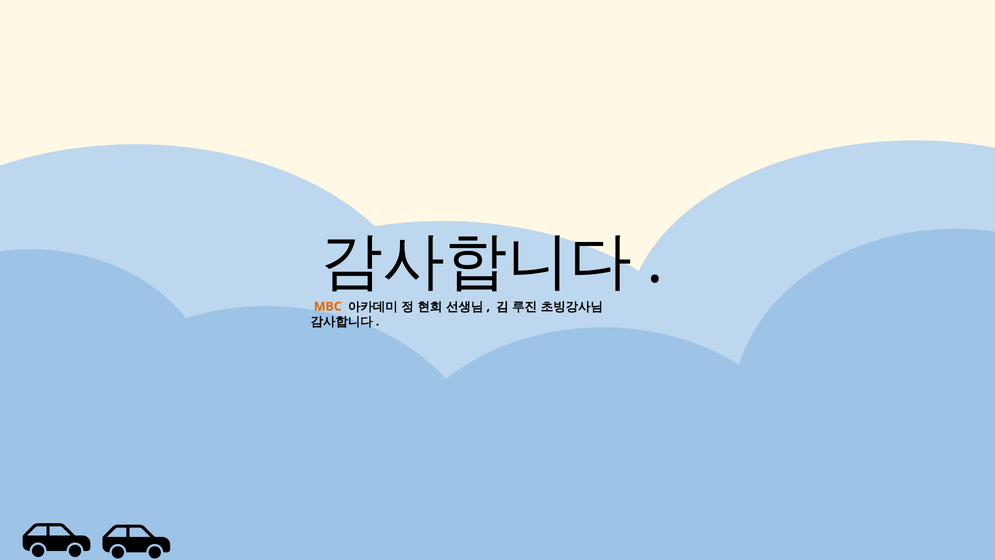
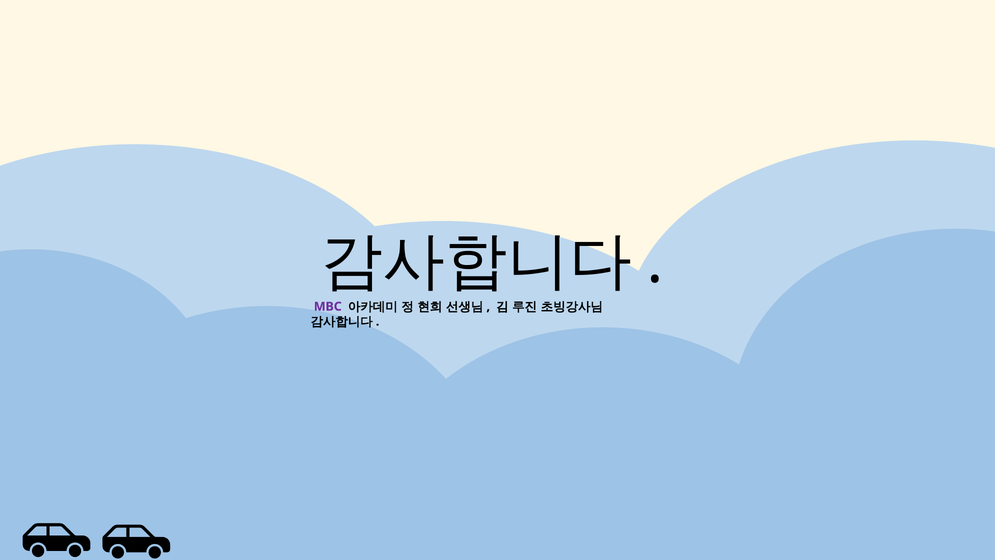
MBC colour: orange -> purple
